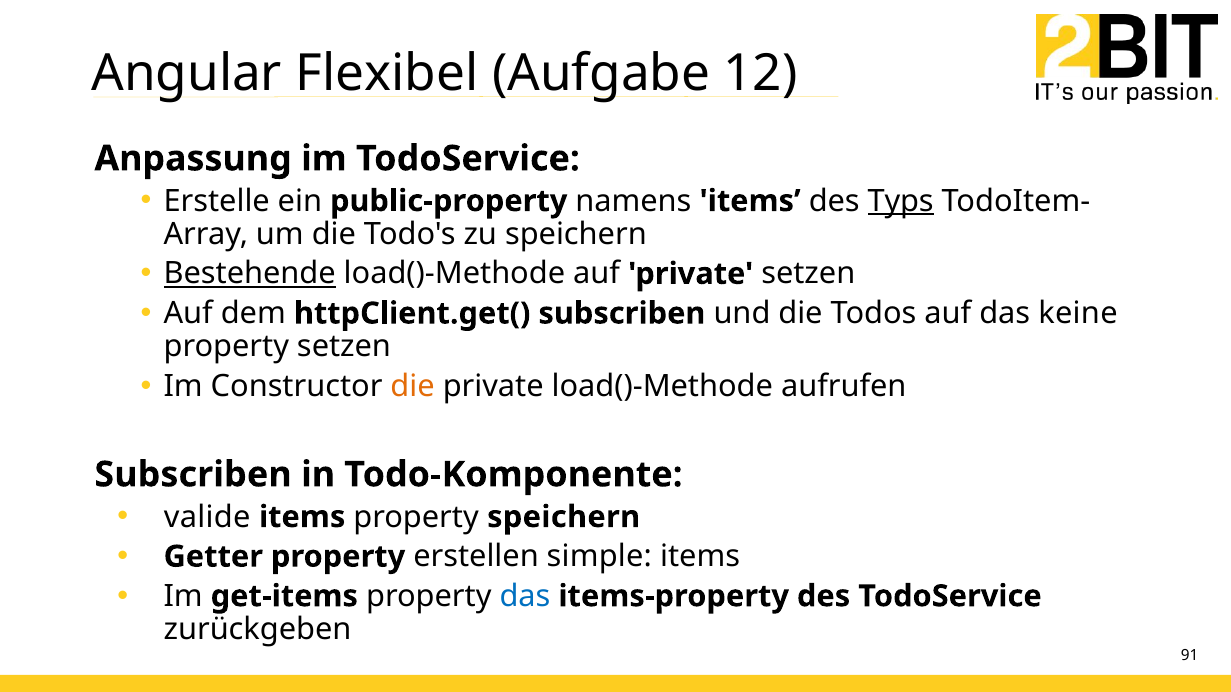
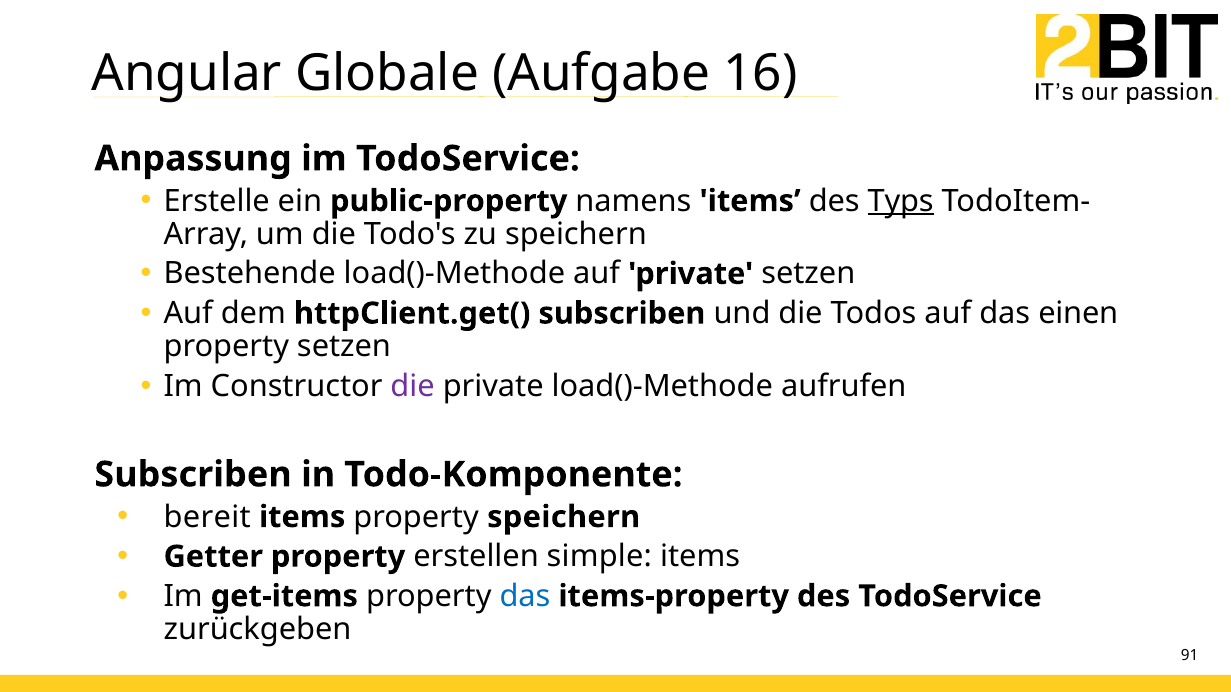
Flexibel: Flexibel -> Globale
12: 12 -> 16
Bestehende underline: present -> none
keine: keine -> einen
die at (413, 386) colour: orange -> purple
valide: valide -> bereit
